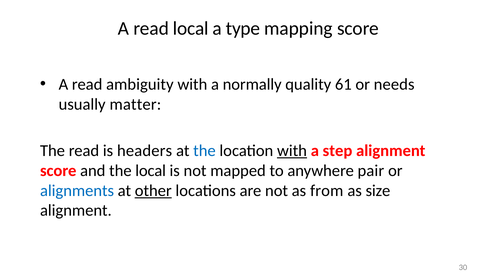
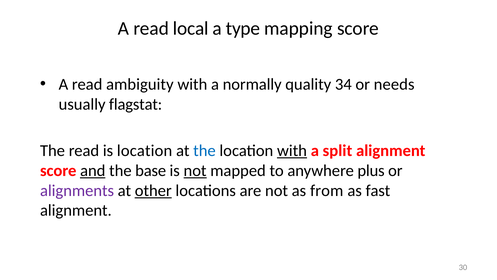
61: 61 -> 34
matter: matter -> flagstat
is headers: headers -> location
step: step -> split
and underline: none -> present
the local: local -> base
not at (195, 170) underline: none -> present
pair: pair -> plus
alignments colour: blue -> purple
size: size -> fast
